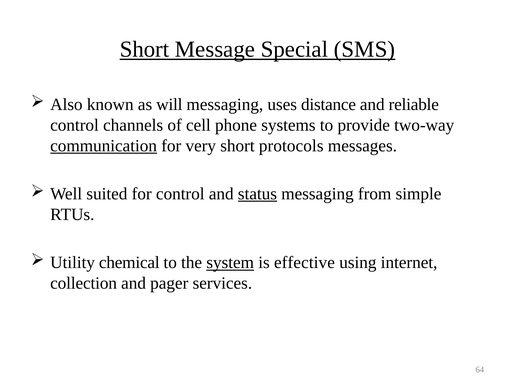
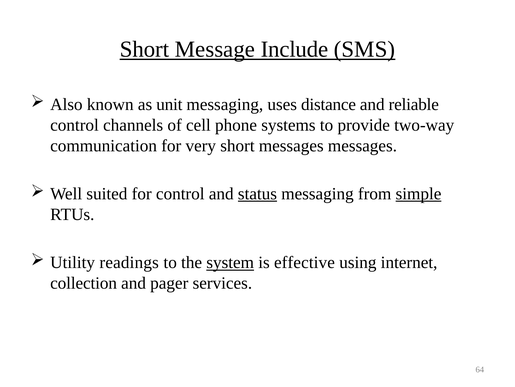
Special: Special -> Include
will: will -> unit
communication underline: present -> none
short protocols: protocols -> messages
simple underline: none -> present
chemical: chemical -> readings
